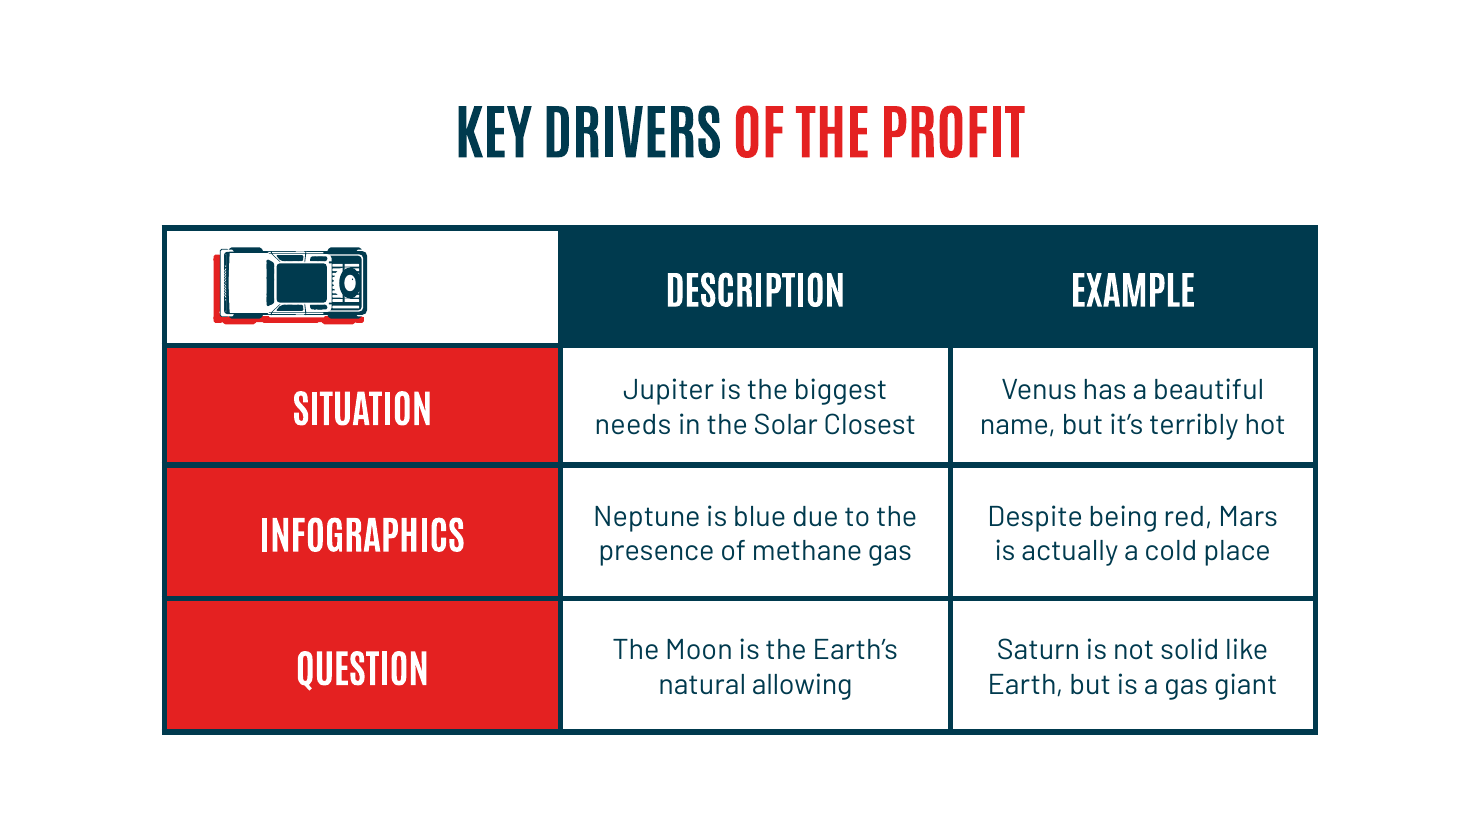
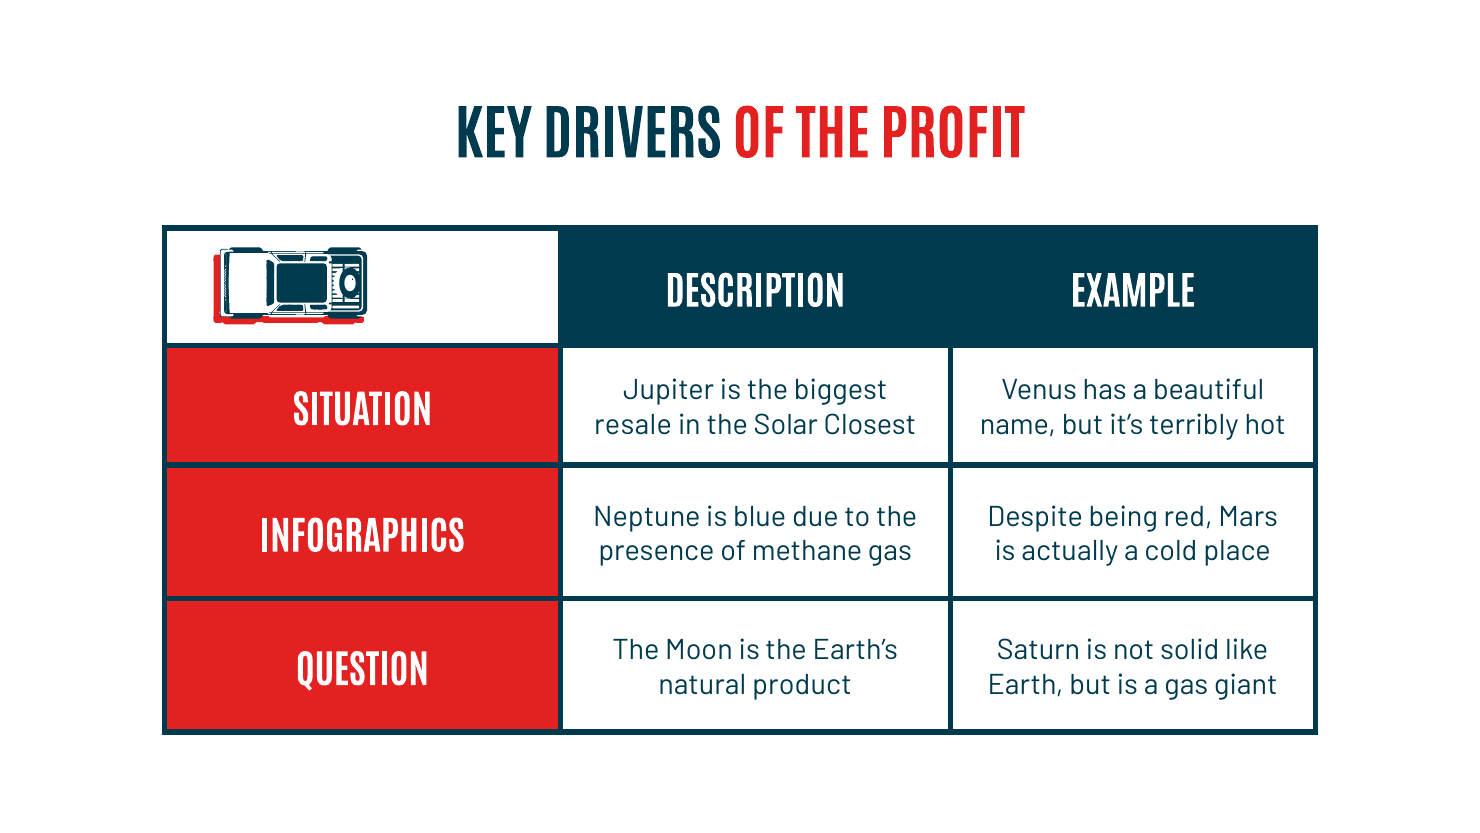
needs: needs -> resale
allowing: allowing -> product
